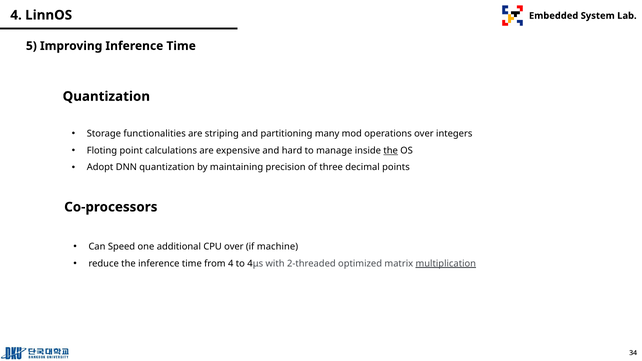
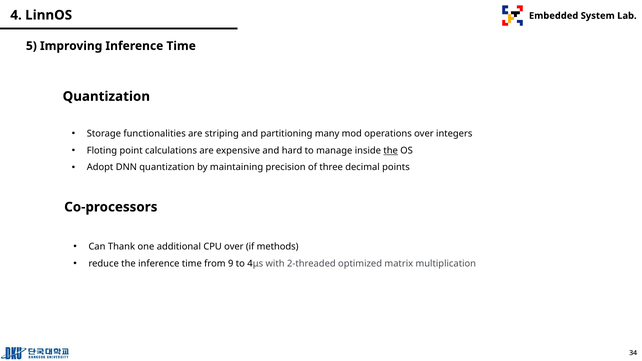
Speed: Speed -> Thank
machine: machine -> methods
from 4: 4 -> 9
multiplication underline: present -> none
